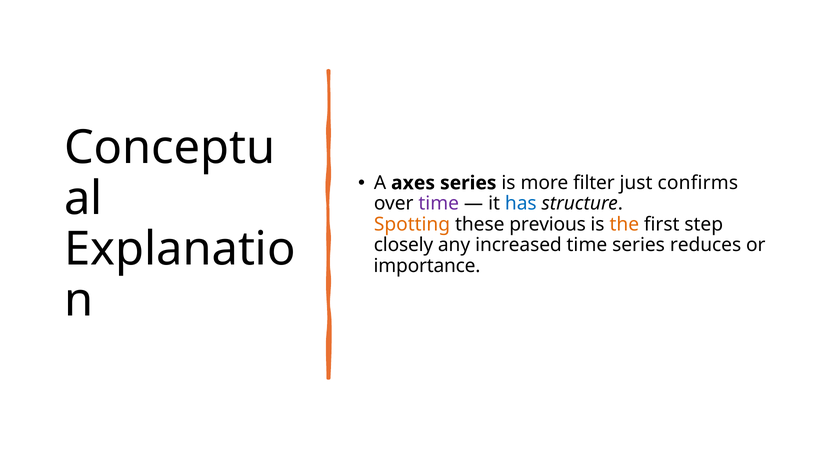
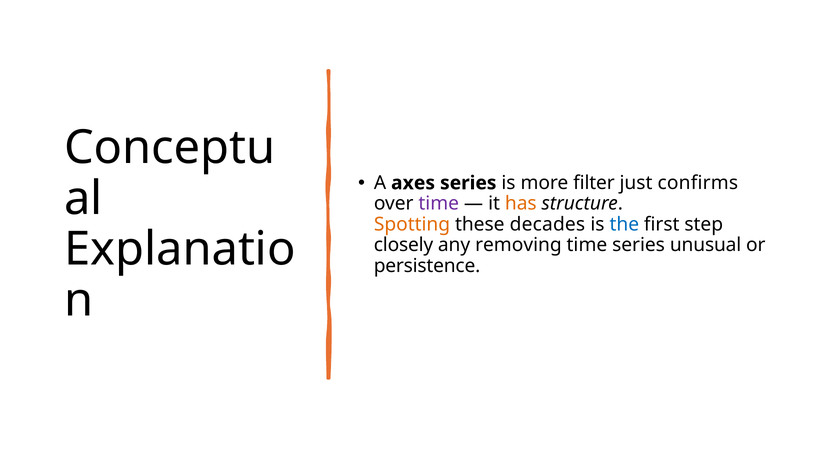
has colour: blue -> orange
previous: previous -> decades
the colour: orange -> blue
increased: increased -> removing
reduces: reduces -> unusual
importance: importance -> persistence
